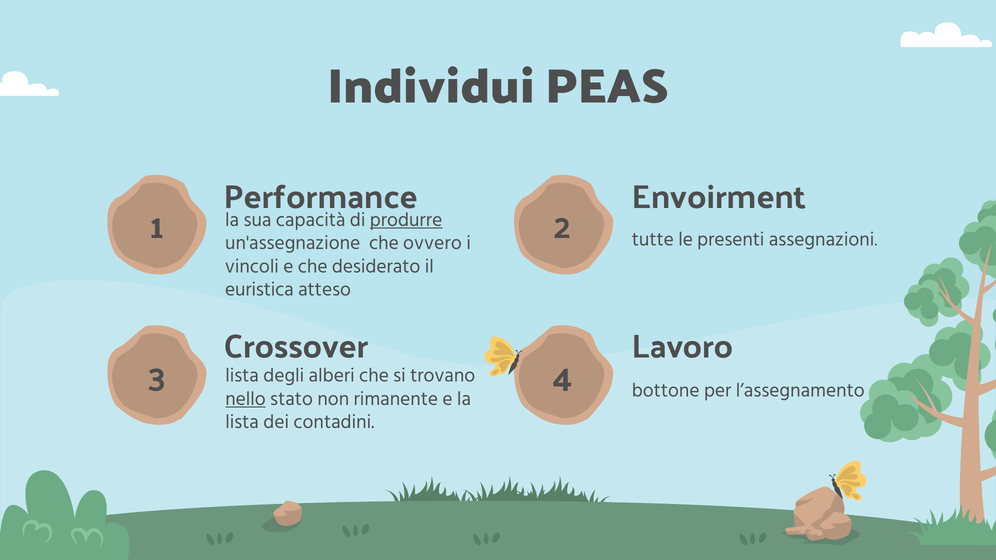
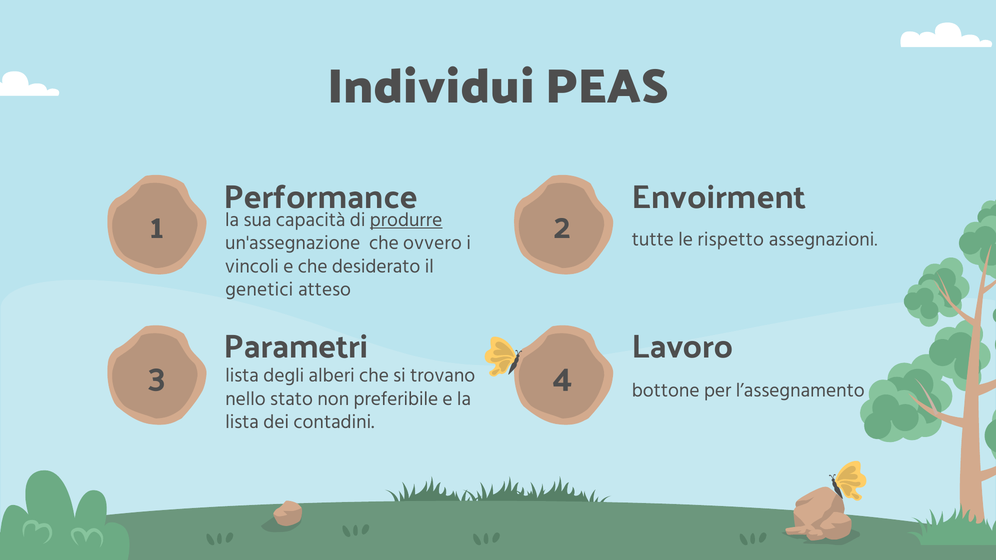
presenti: presenti -> rispetto
euristica: euristica -> genetici
Crossover: Crossover -> Parametri
nello underline: present -> none
rimanente: rimanente -> preferibile
